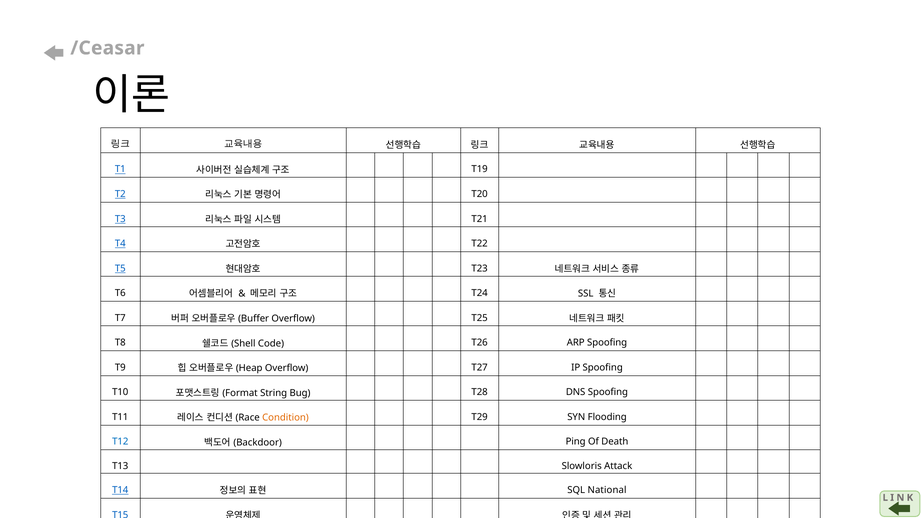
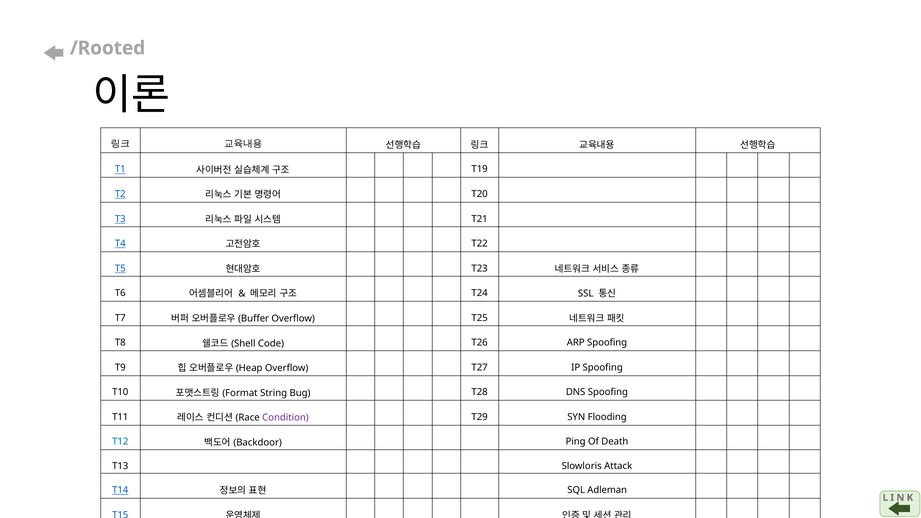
/Ceasar: /Ceasar -> /Rooted
Condition colour: orange -> purple
National: National -> Adleman
